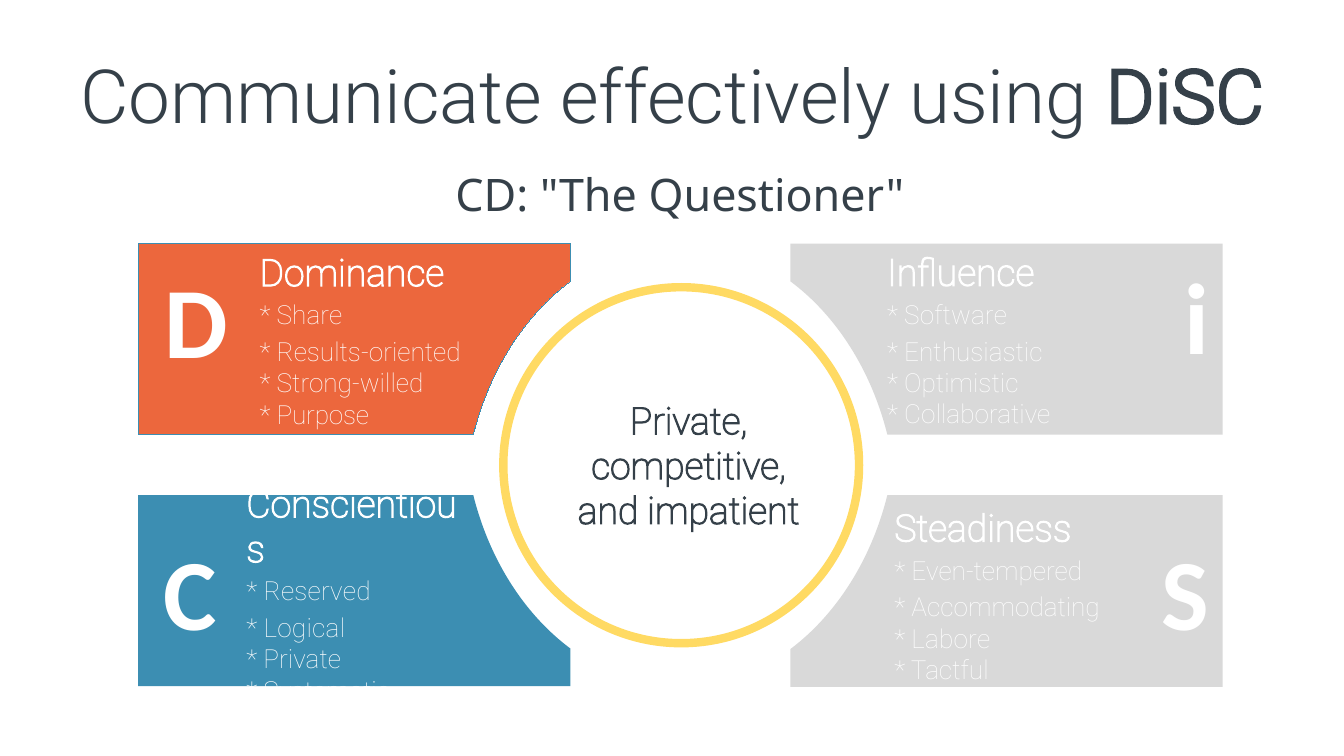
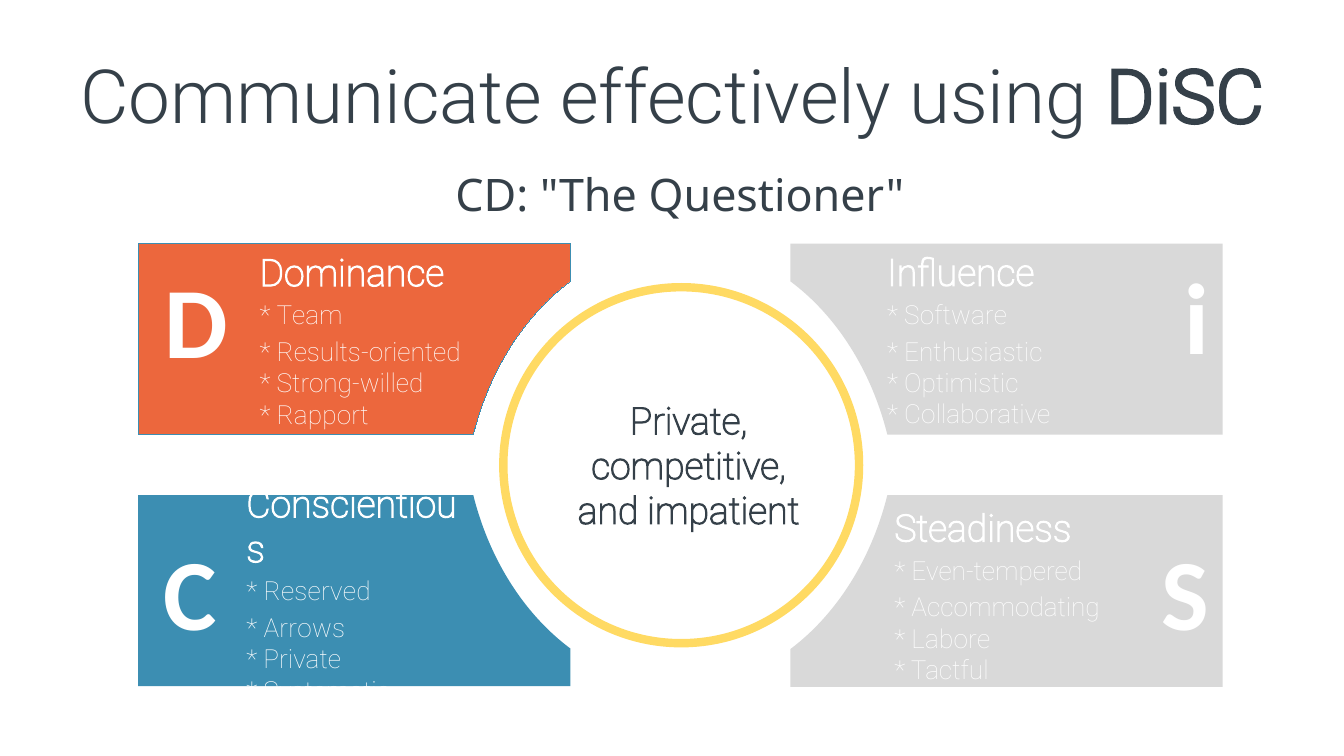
Share: Share -> Team
Purpose: Purpose -> Rapport
Logical: Logical -> Arrows
